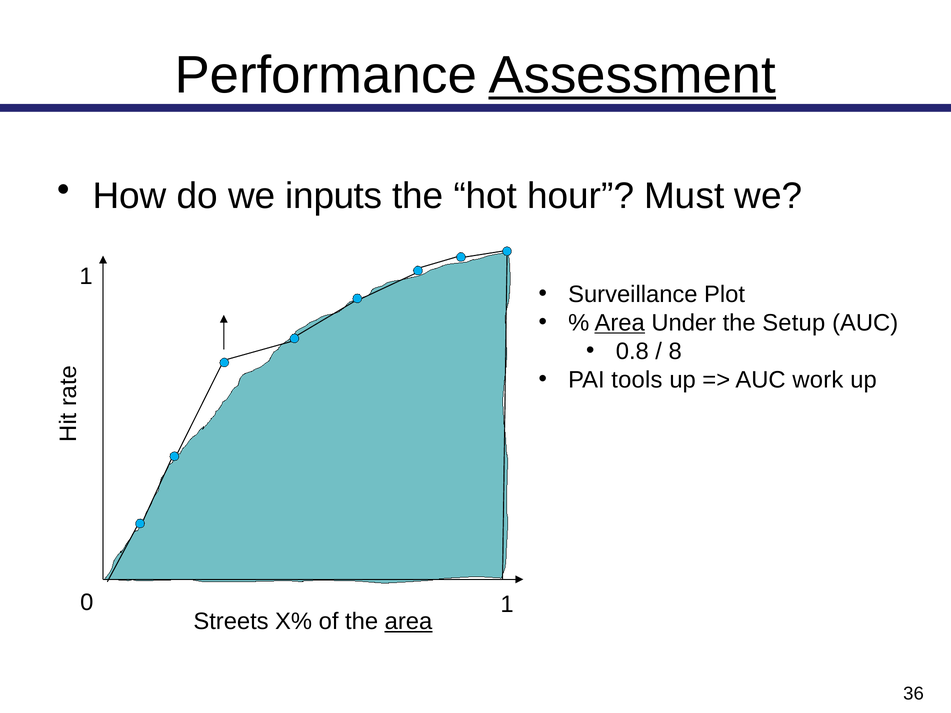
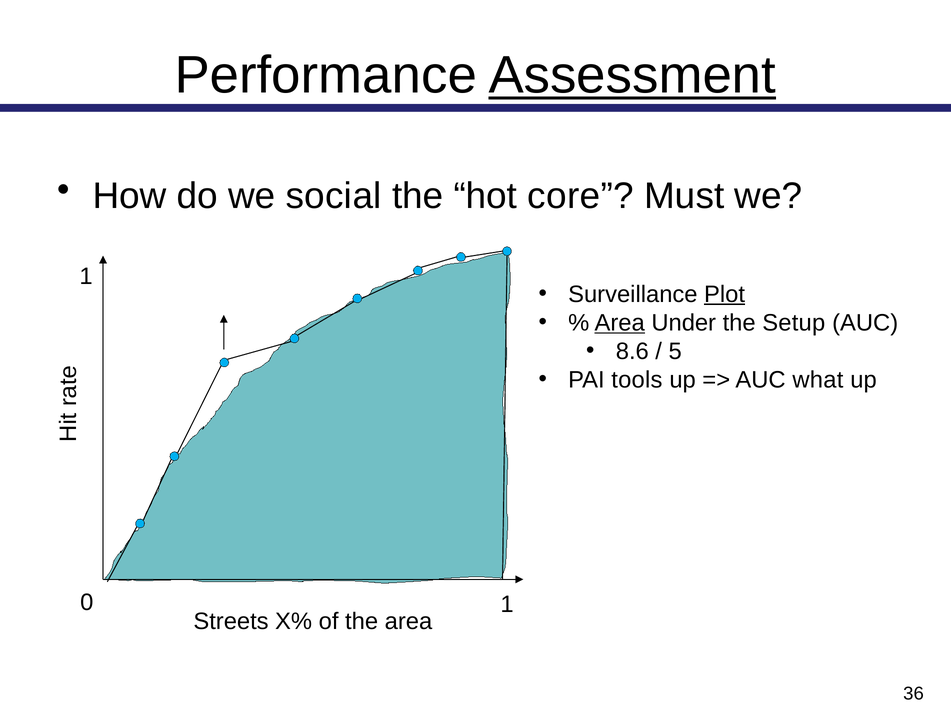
inputs: inputs -> social
hour: hour -> core
Plot underline: none -> present
0.8: 0.8 -> 8.6
8: 8 -> 5
work: work -> what
area at (408, 622) underline: present -> none
